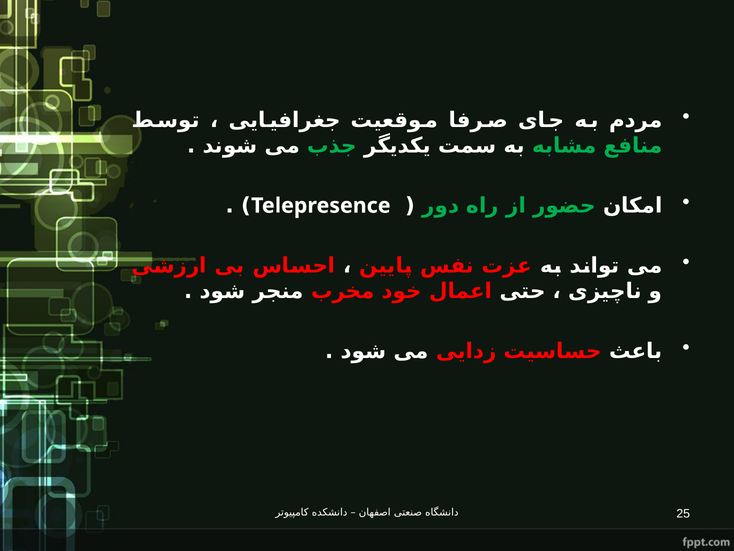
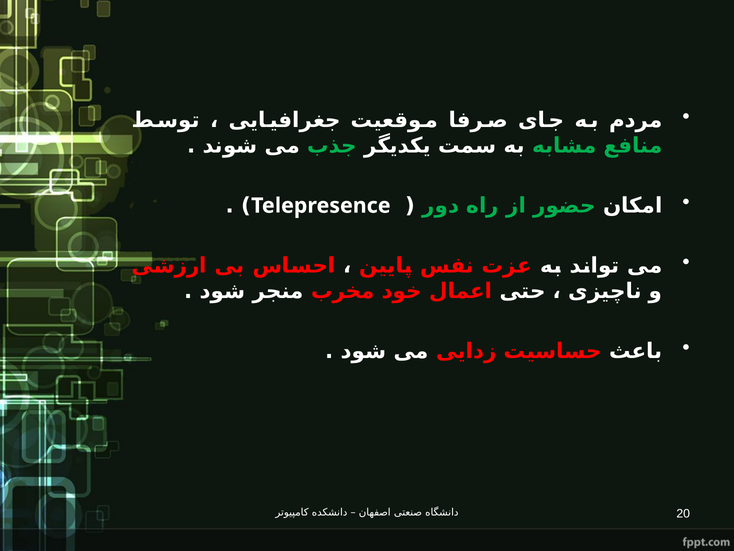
25: 25 -> 20
